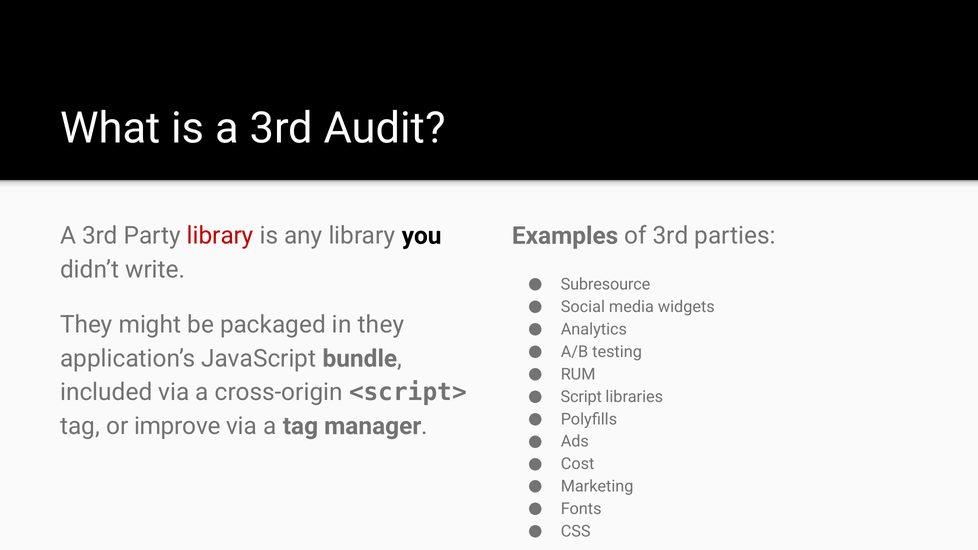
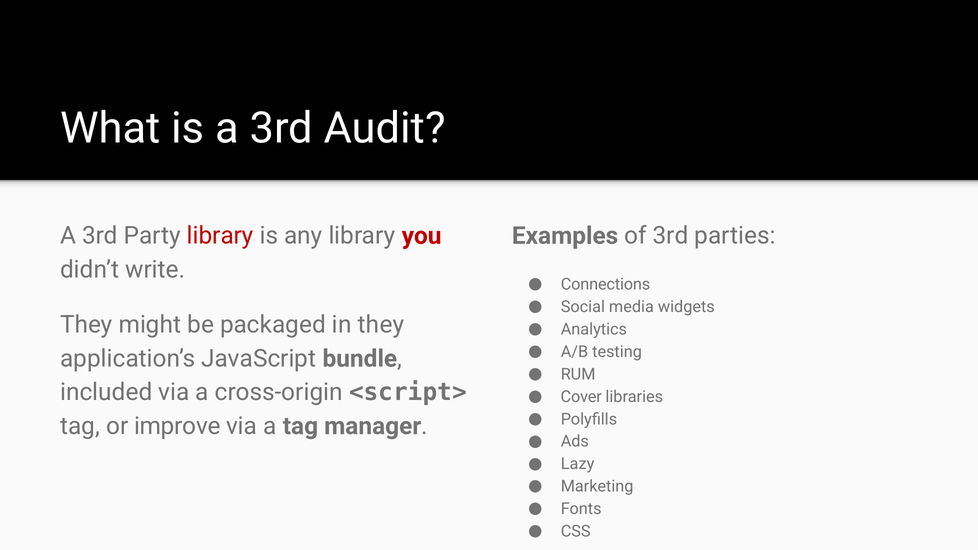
you colour: black -> red
Subresource: Subresource -> Connections
Script: Script -> Cover
Cost: Cost -> Lazy
